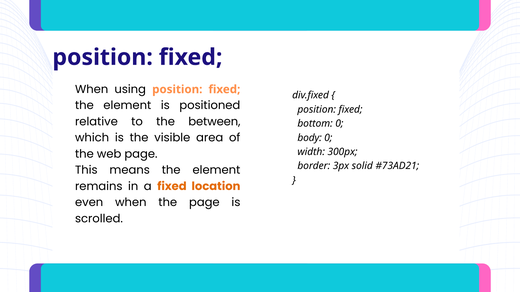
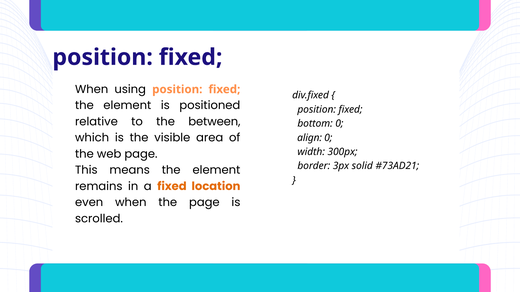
body: body -> align
